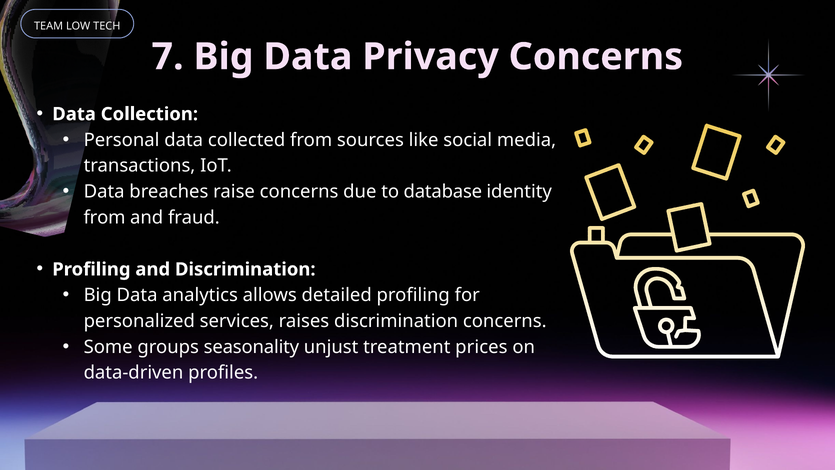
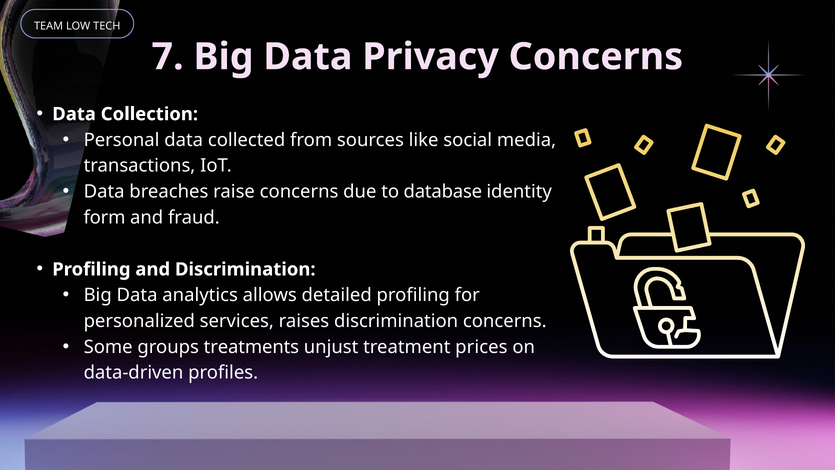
from at (105, 217): from -> form
seasonality: seasonality -> treatments
